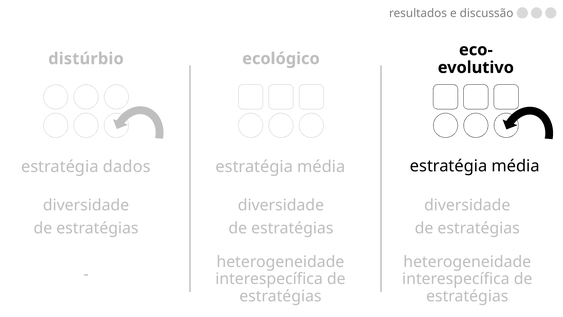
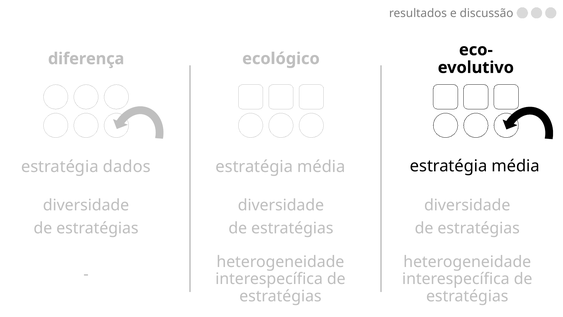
distúrbio: distúrbio -> diferença
